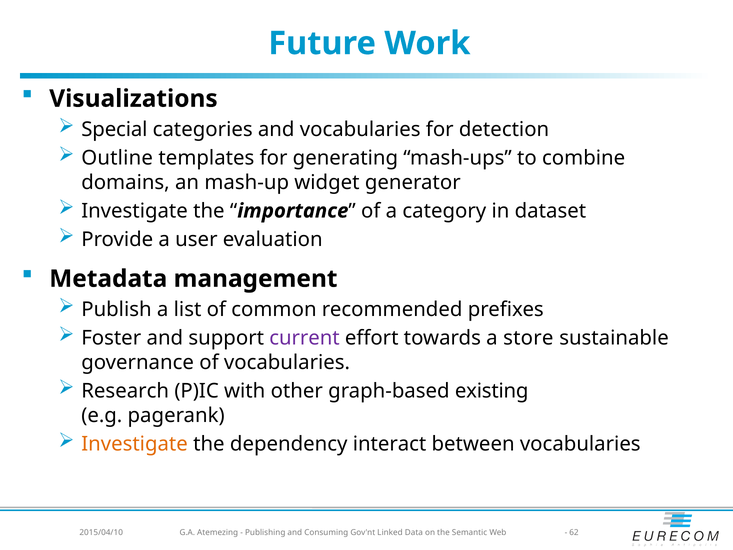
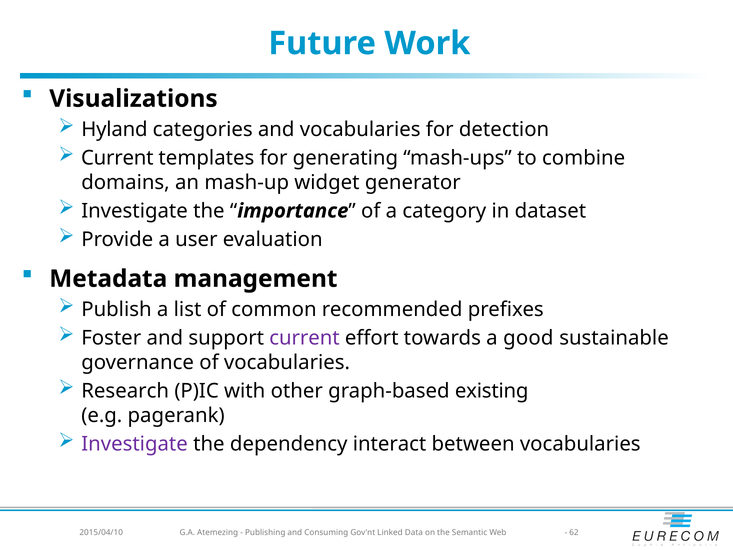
Special: Special -> Hyland
Outline at (117, 158): Outline -> Current
store: store -> good
Investigate at (135, 444) colour: orange -> purple
